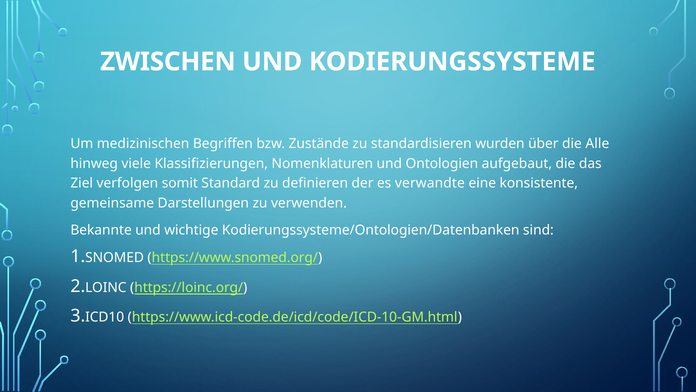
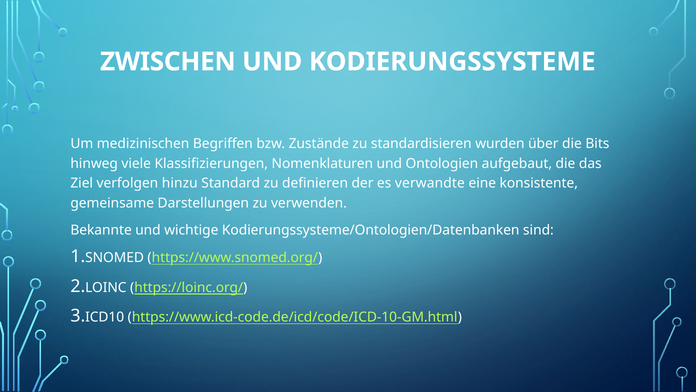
Alle: Alle -> Bits
somit: somit -> hinzu
